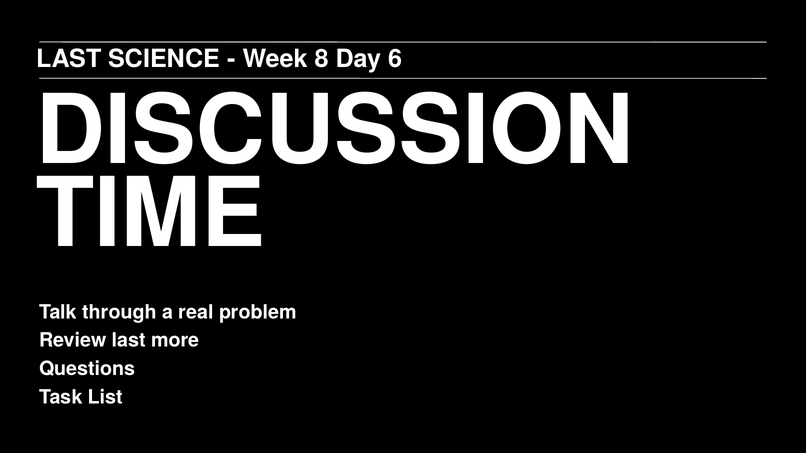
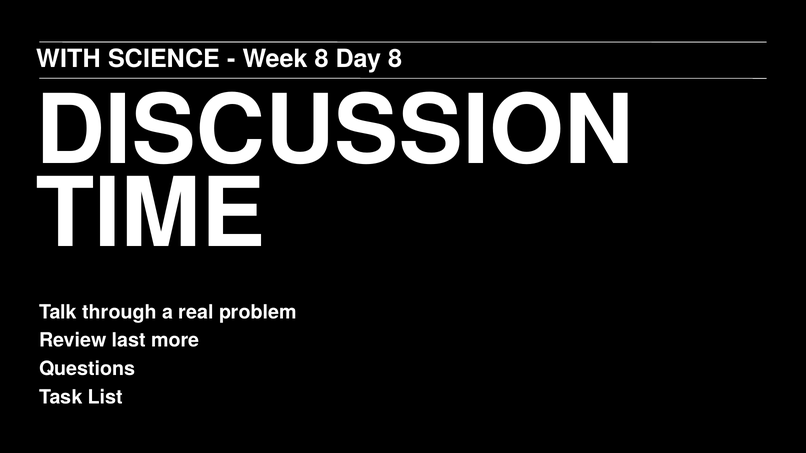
LAST at (69, 59): LAST -> WITH
Day 6: 6 -> 8
